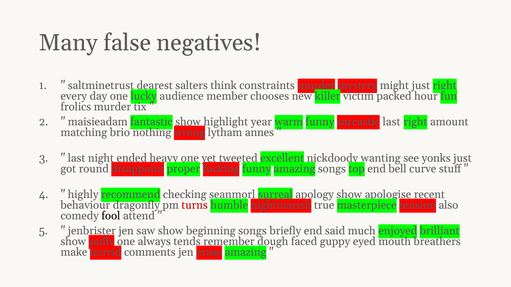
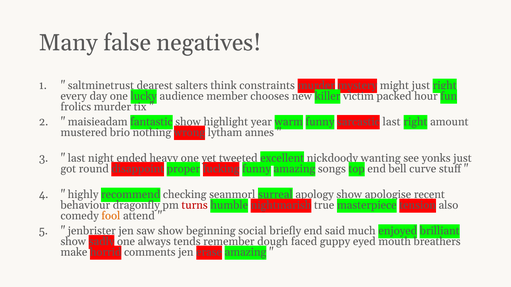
matching: matching -> mustered
fool colour: black -> orange
beginning songs: songs -> social
